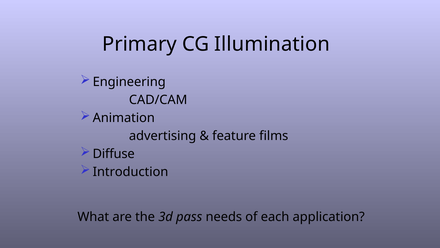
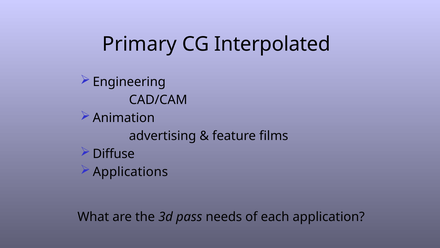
Illumination: Illumination -> Interpolated
Introduction: Introduction -> Applications
